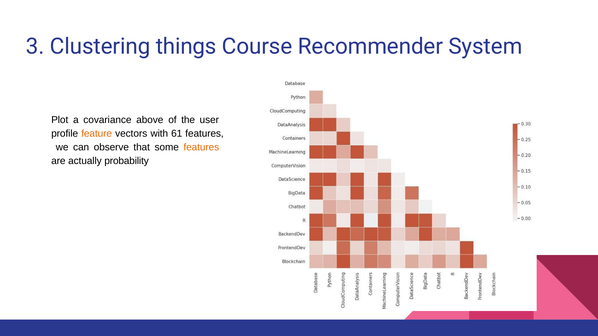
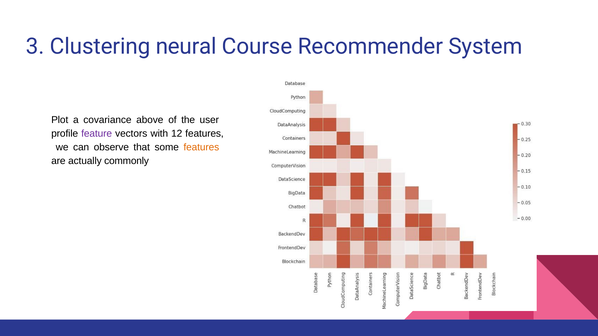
things: things -> neural
feature colour: orange -> purple
61: 61 -> 12
probability: probability -> commonly
